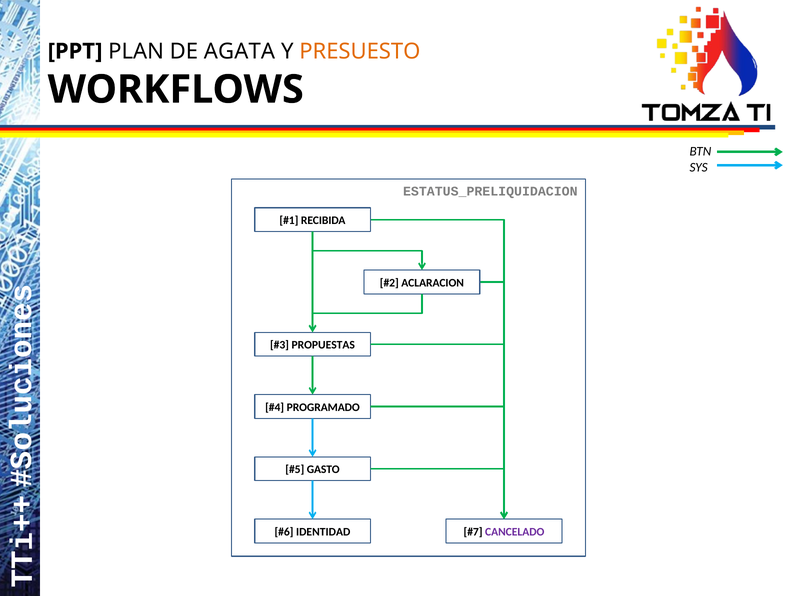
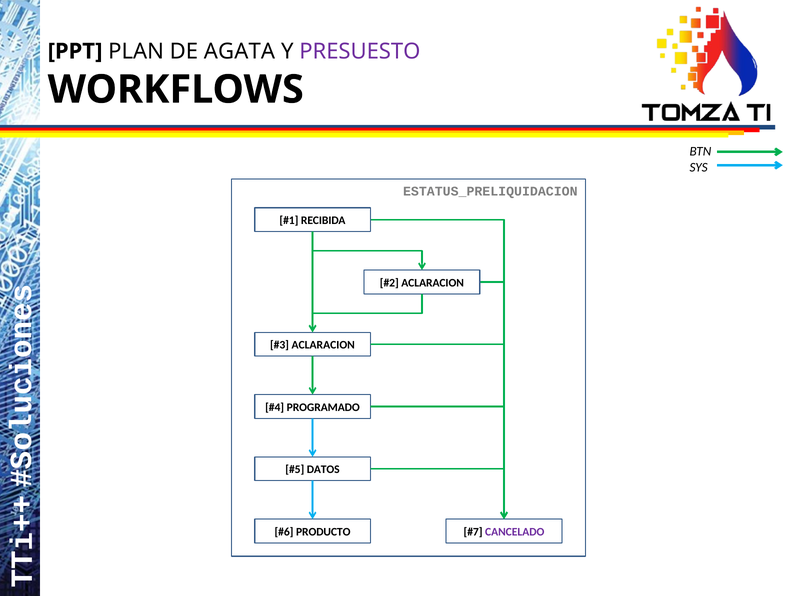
PRESUESTO colour: orange -> purple
PROPUESTAS at (323, 345): PROPUESTAS -> ACLARACION
GASTO: GASTO -> DATOS
IDENTIDAD: IDENTIDAD -> PRODUCTO
